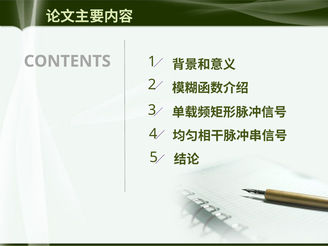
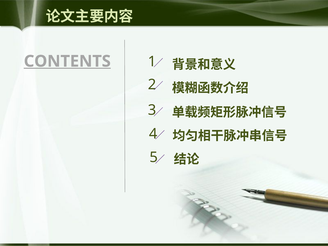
CONTENTS underline: none -> present
